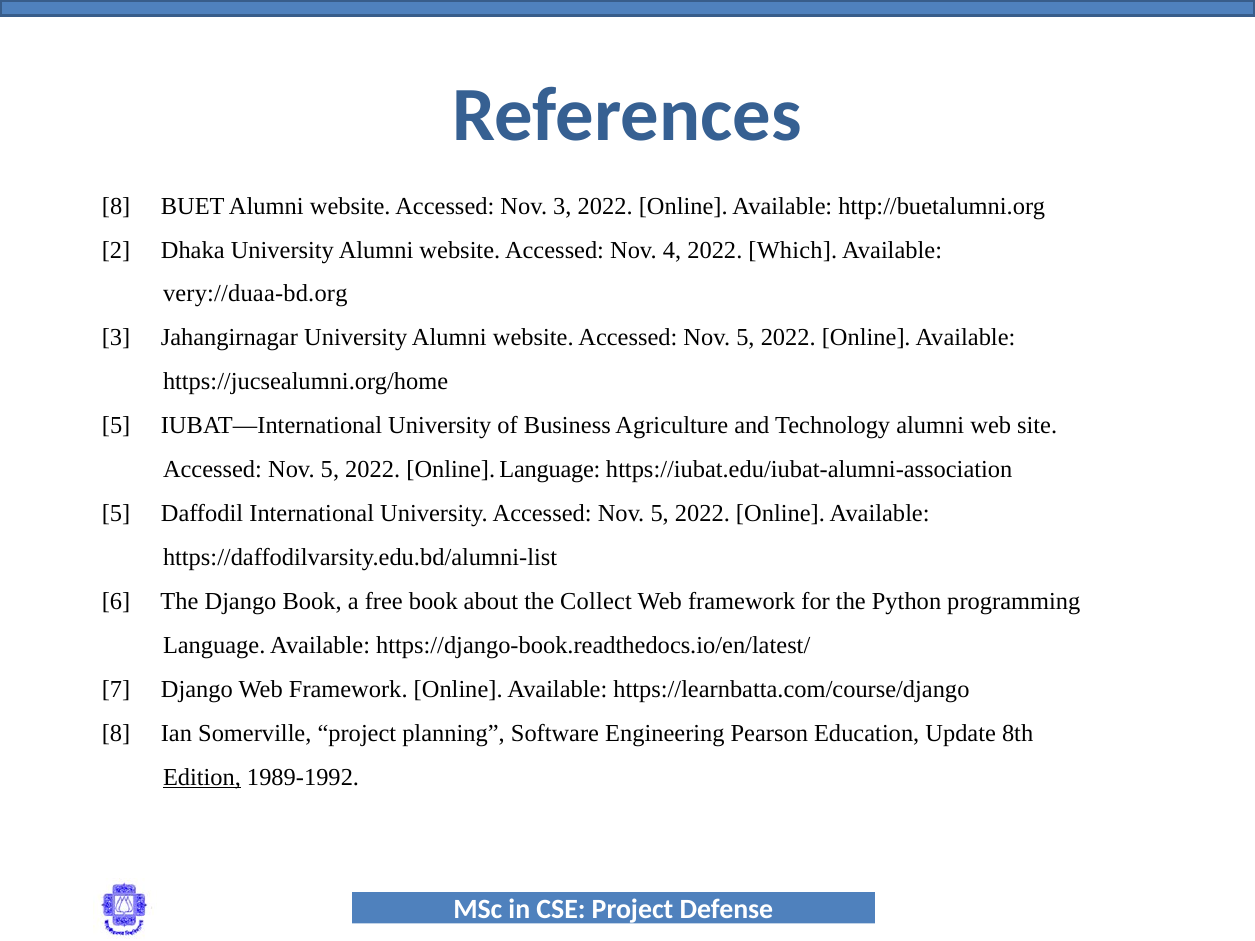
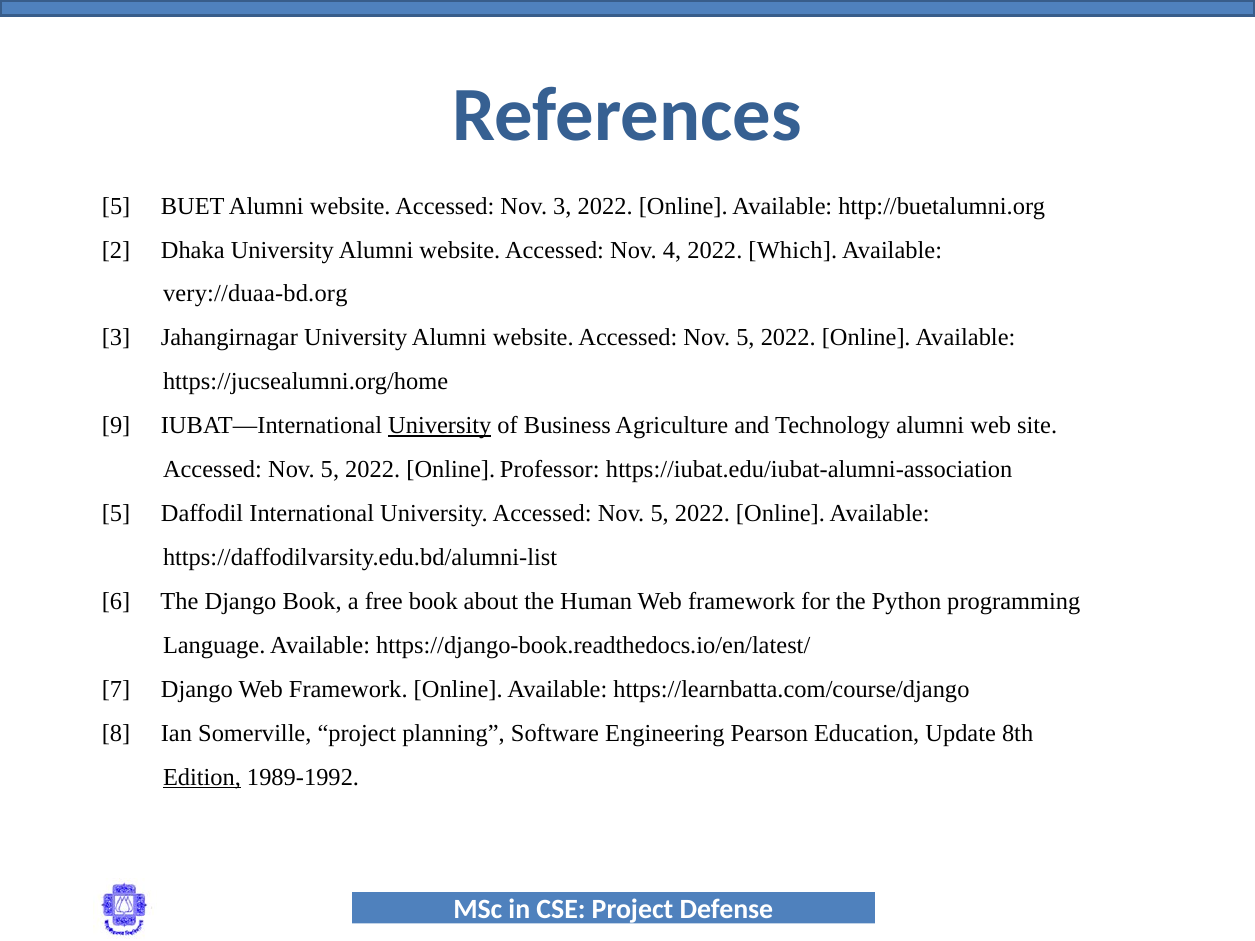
8 at (116, 206): 8 -> 5
5 at (116, 426): 5 -> 9
University at (440, 426) underline: none -> present
Online Language: Language -> Professor
Collect: Collect -> Human
